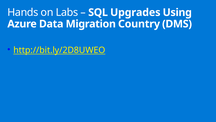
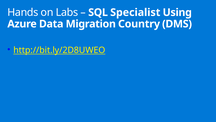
Upgrades: Upgrades -> Specialist
